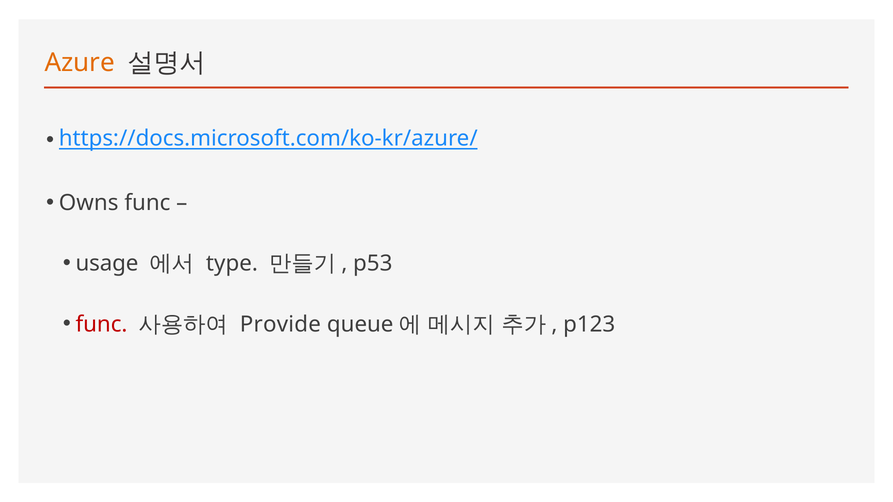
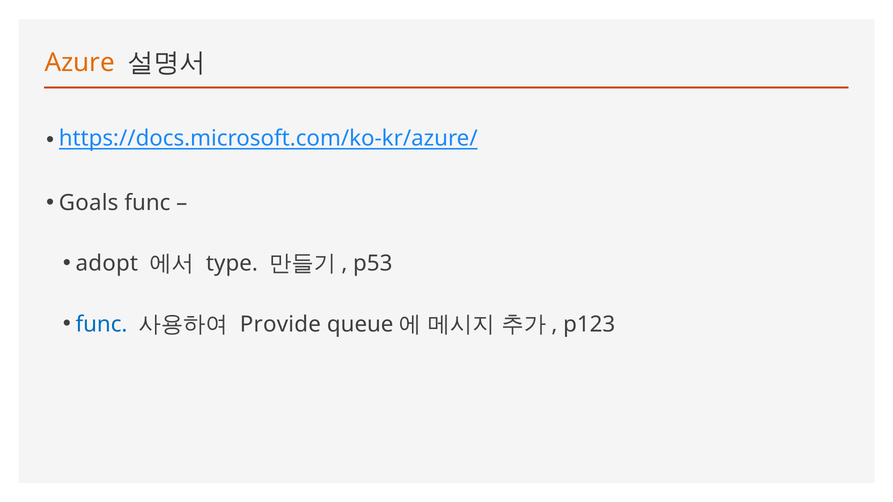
Owns: Owns -> Goals
usage: usage -> adopt
func at (101, 324) colour: red -> blue
